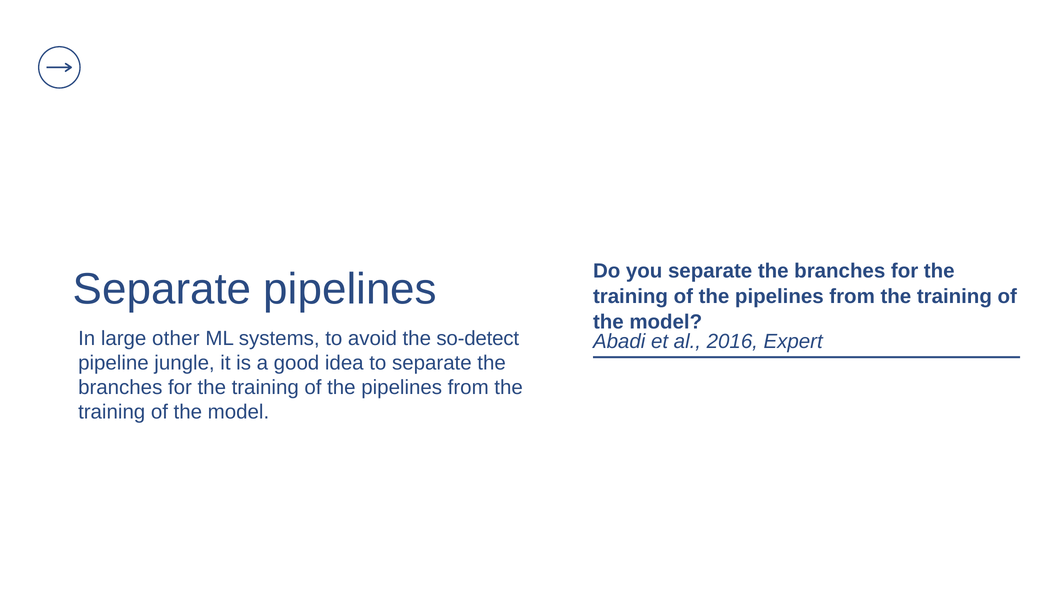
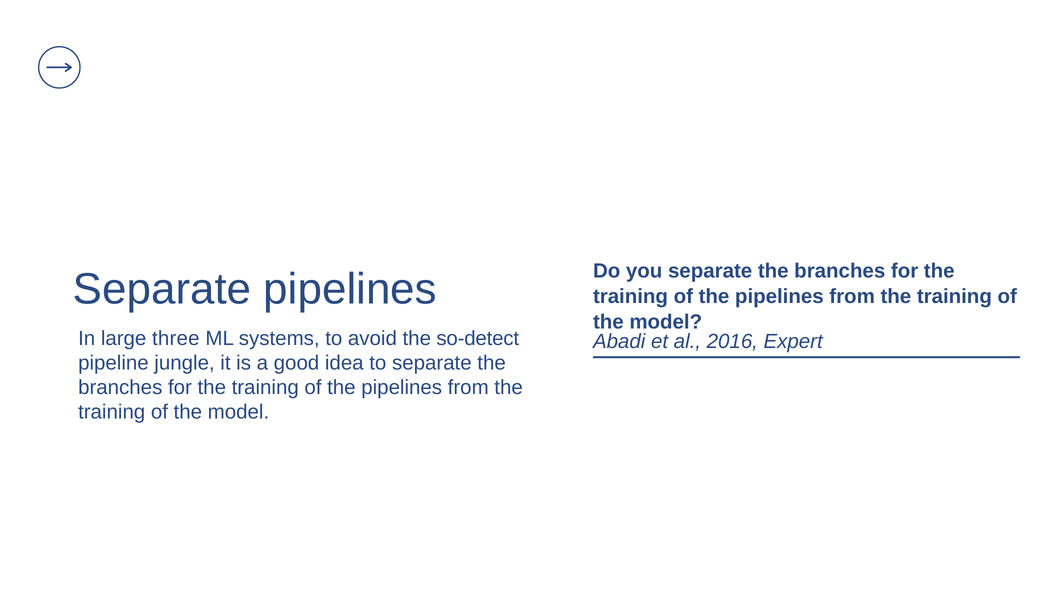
other: other -> three
